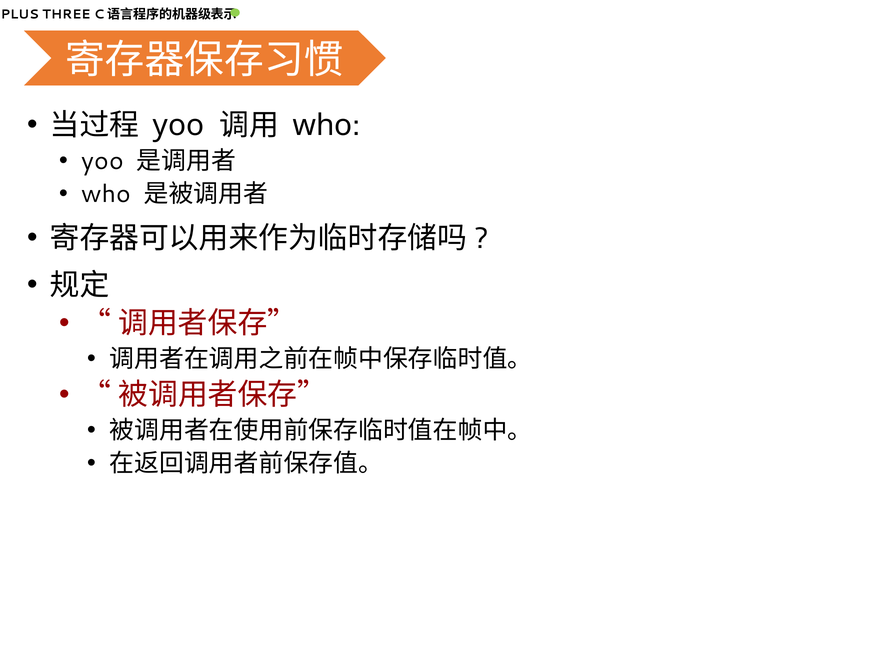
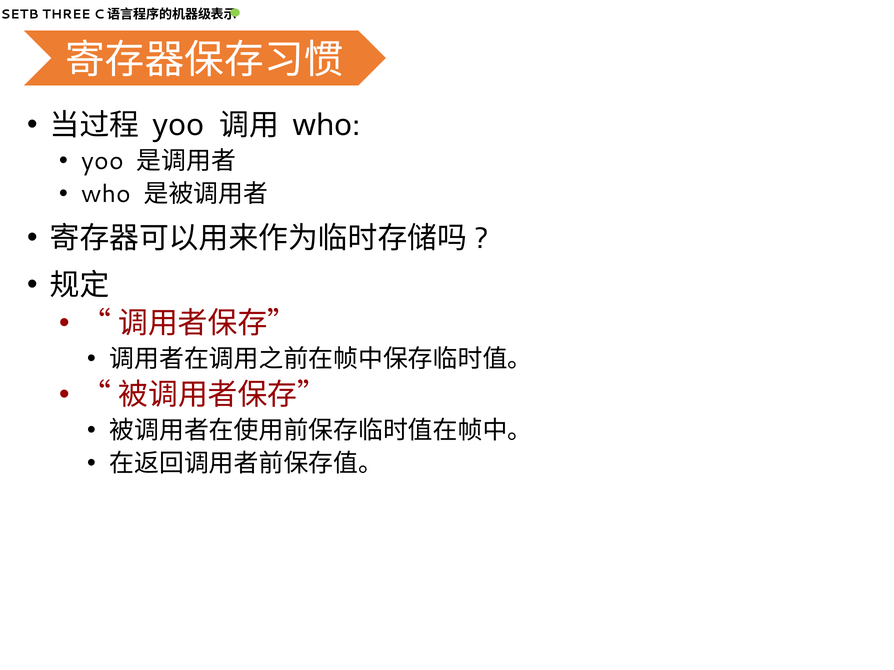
PLUS: PLUS -> SETB
